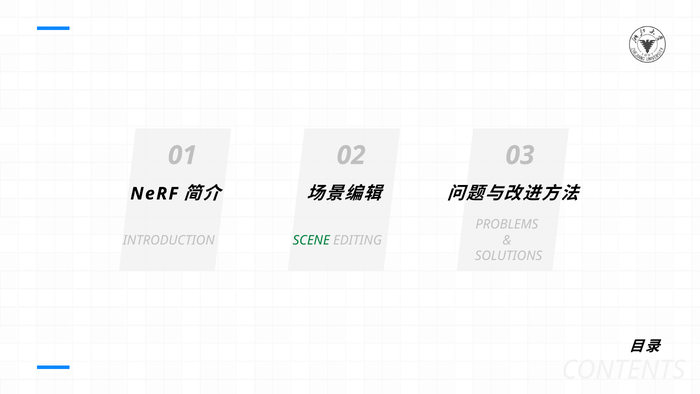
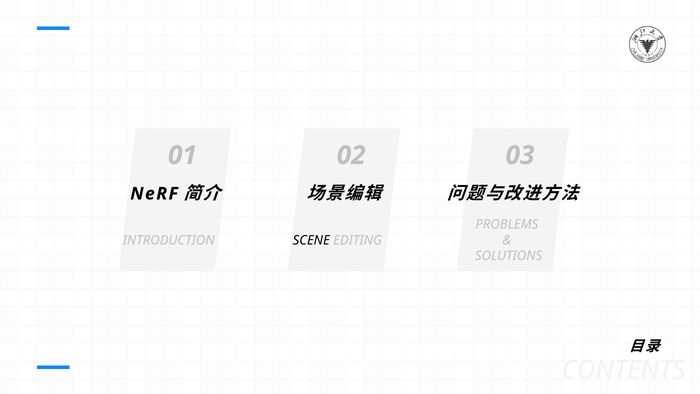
SCENE colour: green -> black
